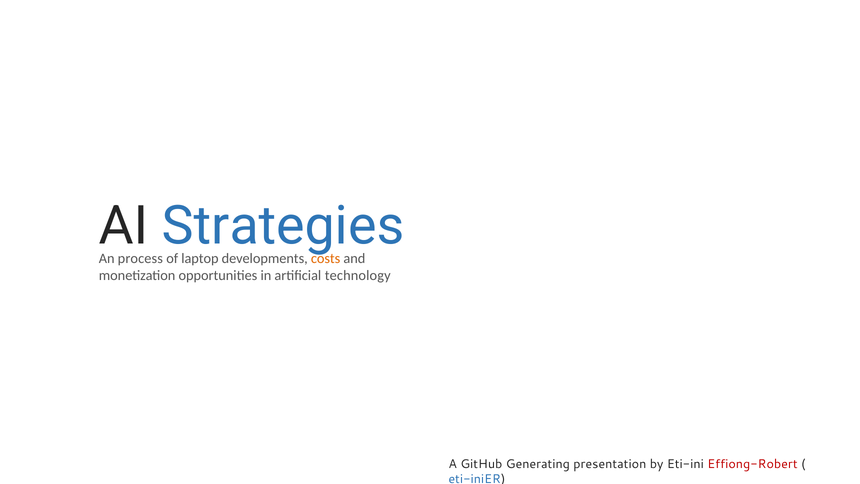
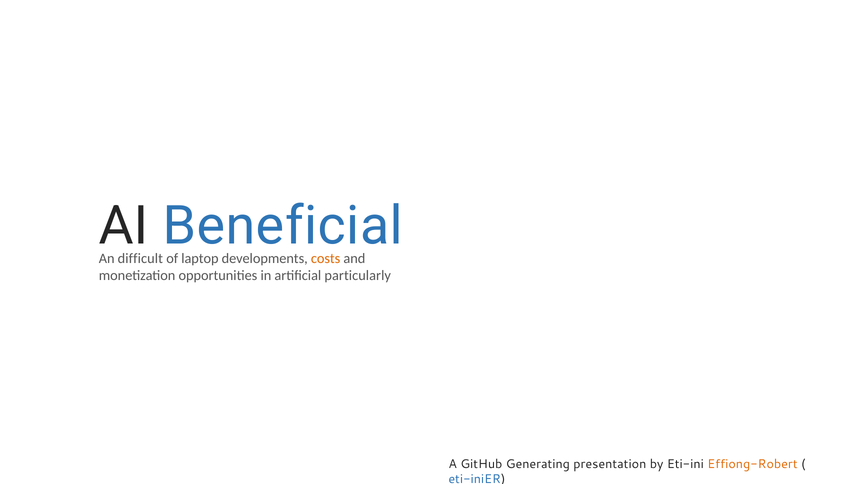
Strategies: Strategies -> Beneficial
process: process -> difficult
technology: technology -> particularly
Effiong-Robert colour: red -> orange
